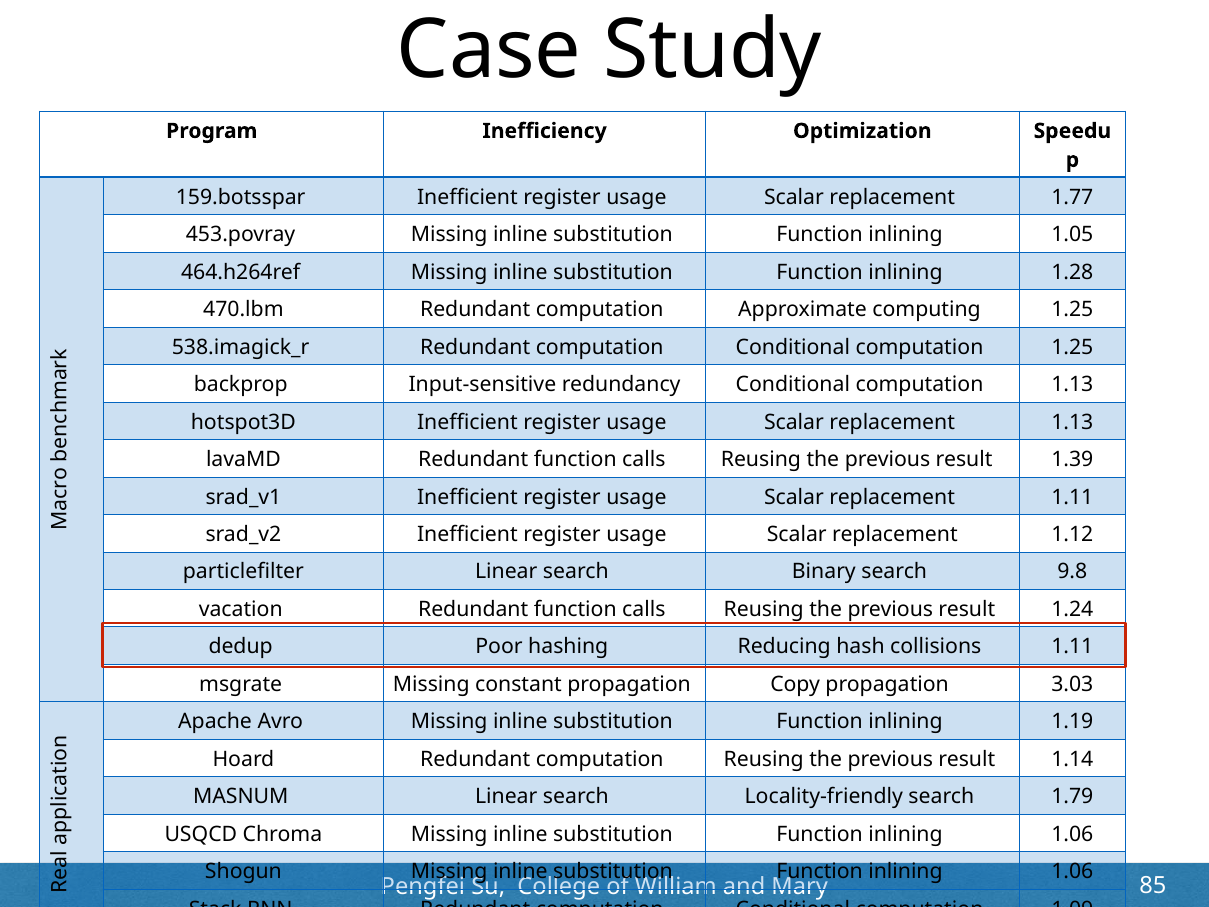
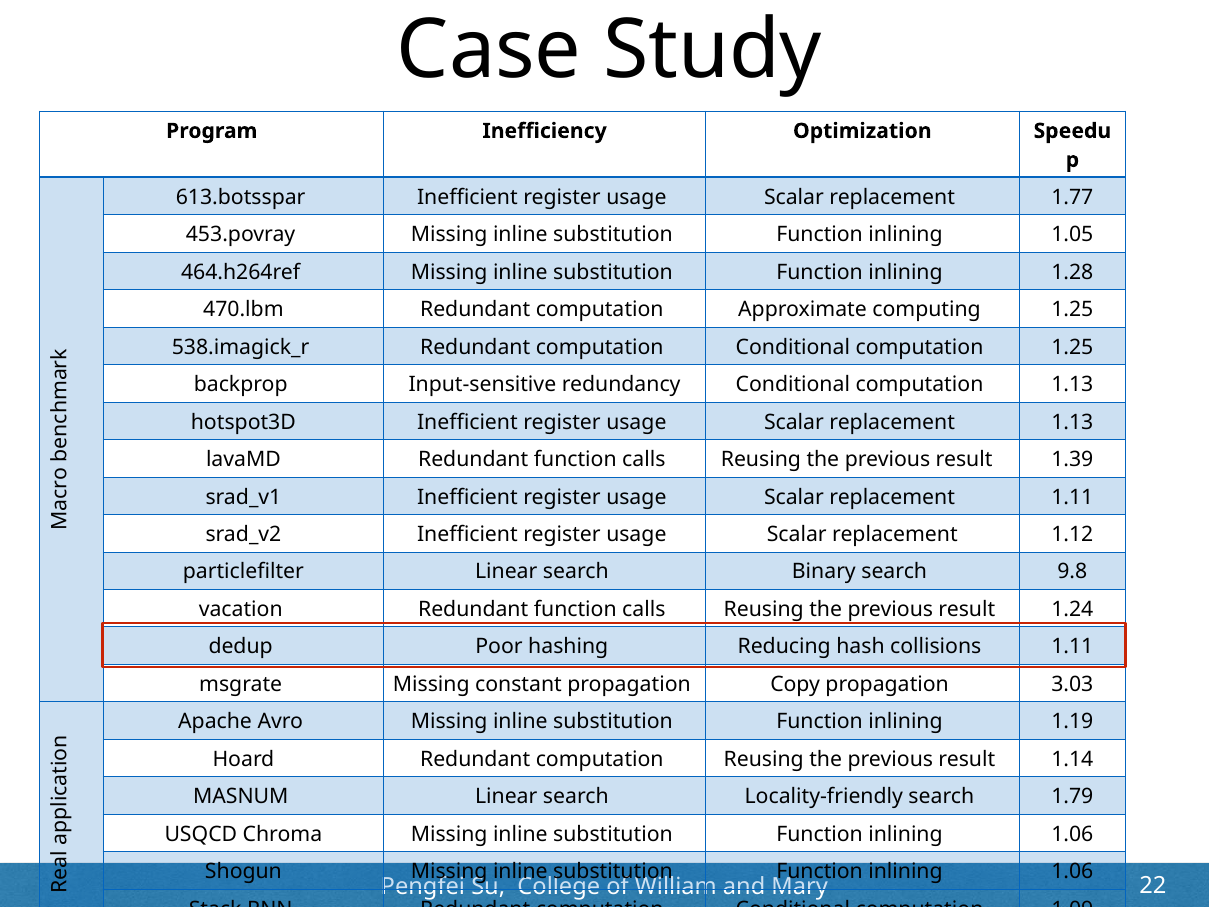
159.botsspar: 159.botsspar -> 613.botsspar
85: 85 -> 22
